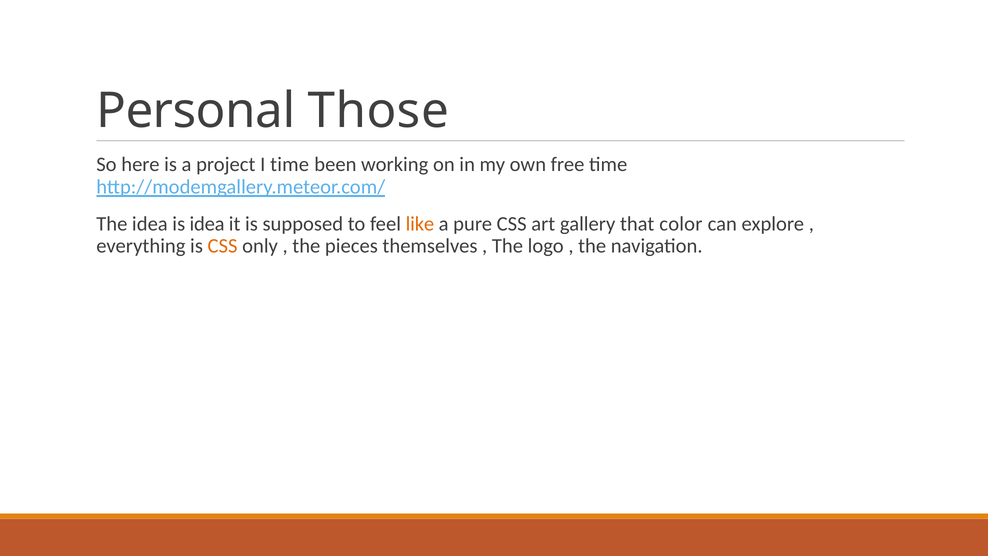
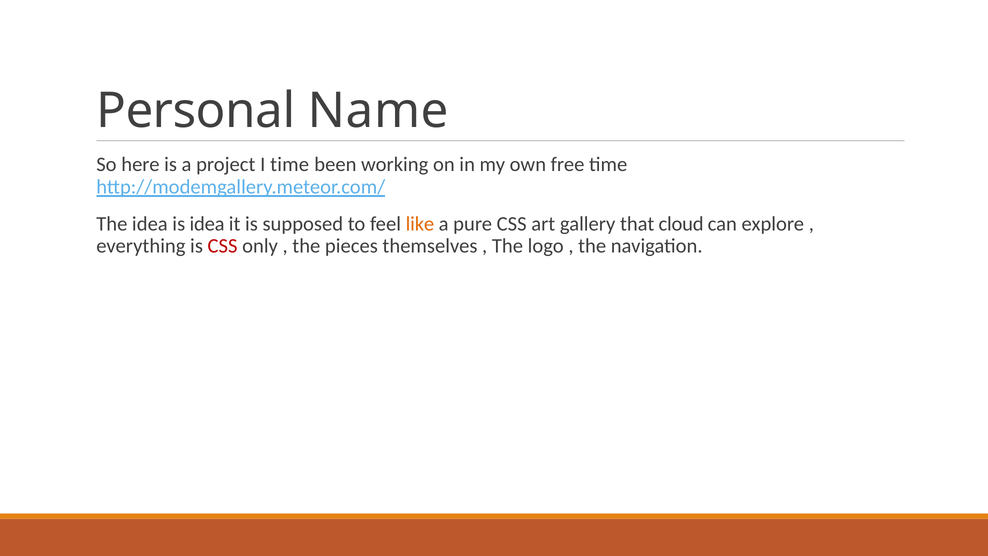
Those: Those -> Name
color: color -> cloud
CSS at (223, 246) colour: orange -> red
